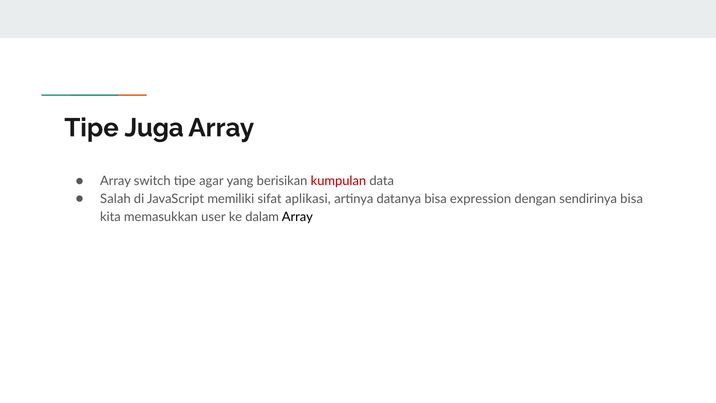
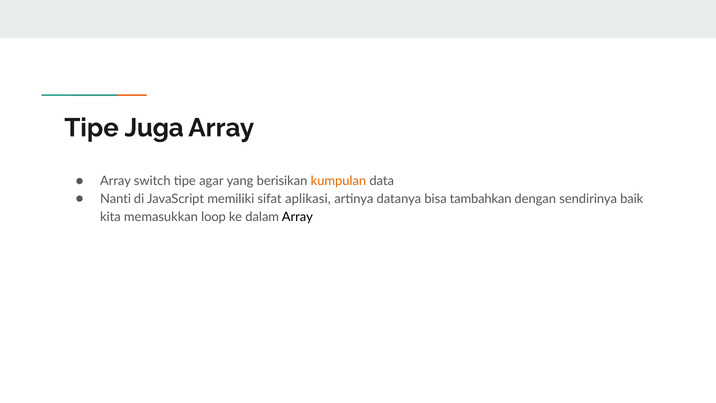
kumpulan colour: red -> orange
Salah: Salah -> Nanti
expression: expression -> tambahkan
sendirinya bisa: bisa -> baik
user: user -> loop
